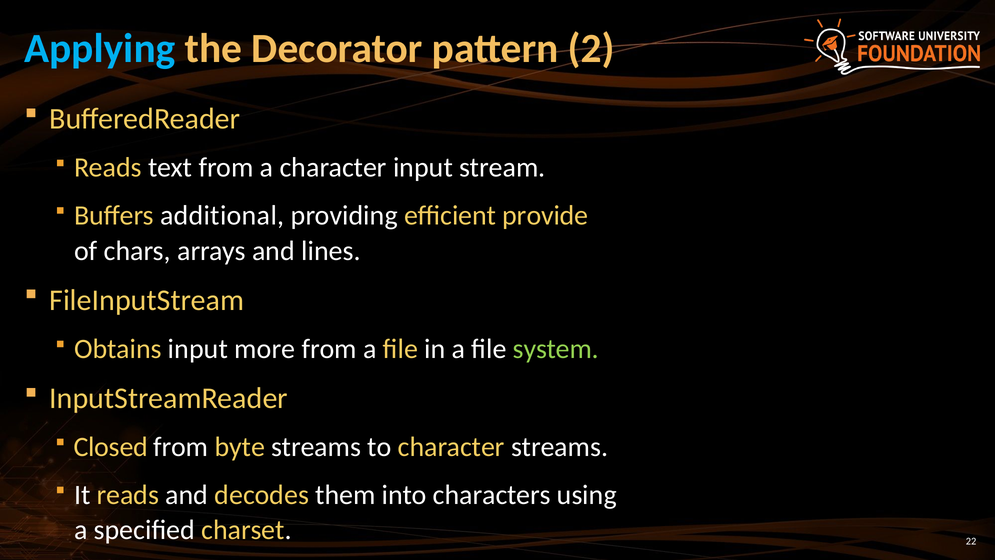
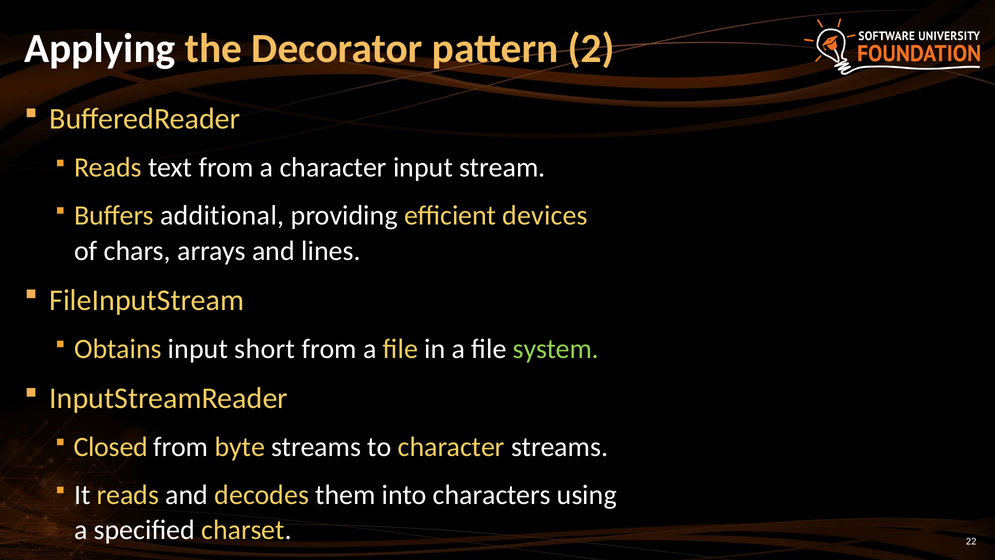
Applying colour: light blue -> white
provide: provide -> devices
more: more -> short
